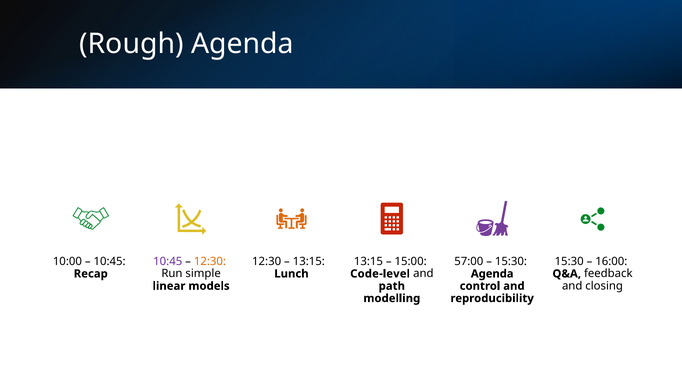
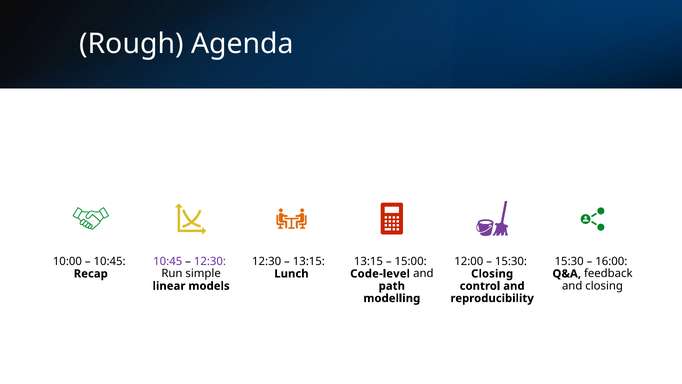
12:30 at (210, 261) colour: orange -> purple
57:00: 57:00 -> 12:00
Agenda at (492, 273): Agenda -> Closing
